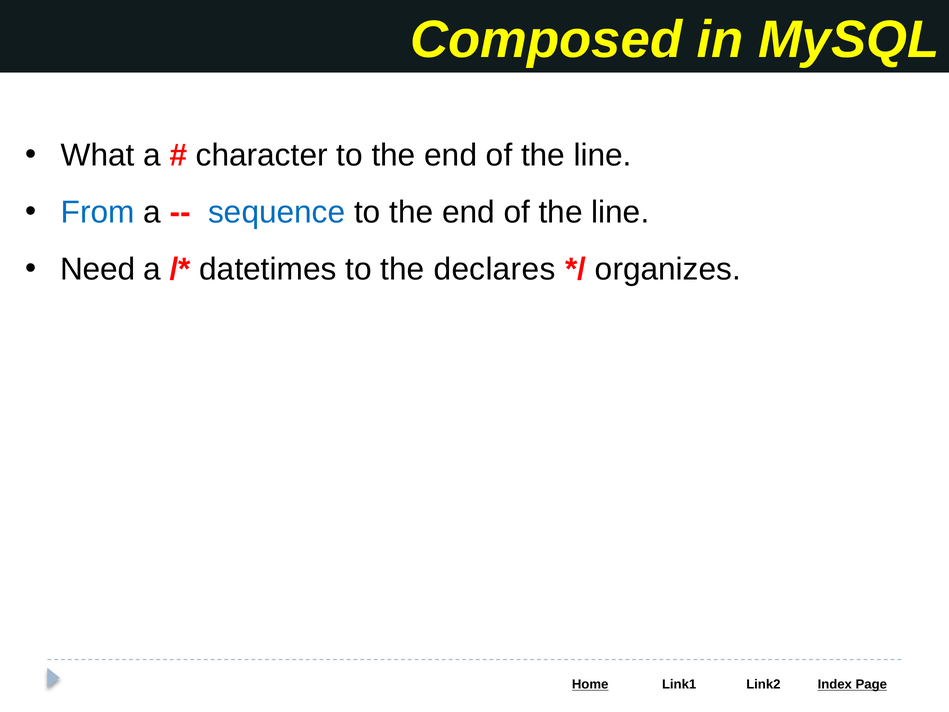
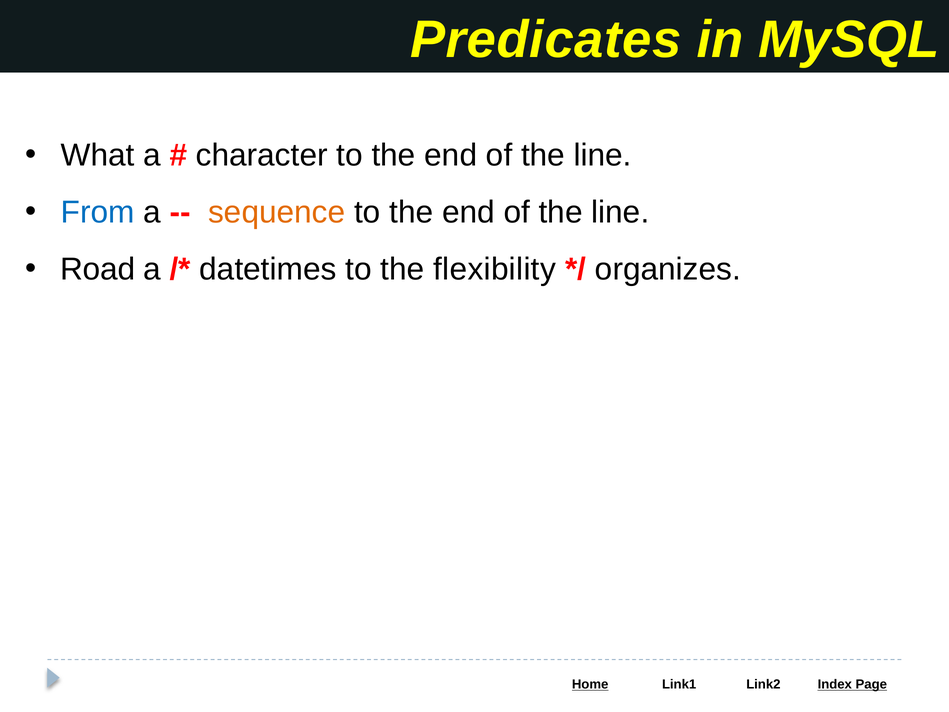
Composed: Composed -> Predicates
sequence colour: blue -> orange
Need: Need -> Road
declares: declares -> flexibility
